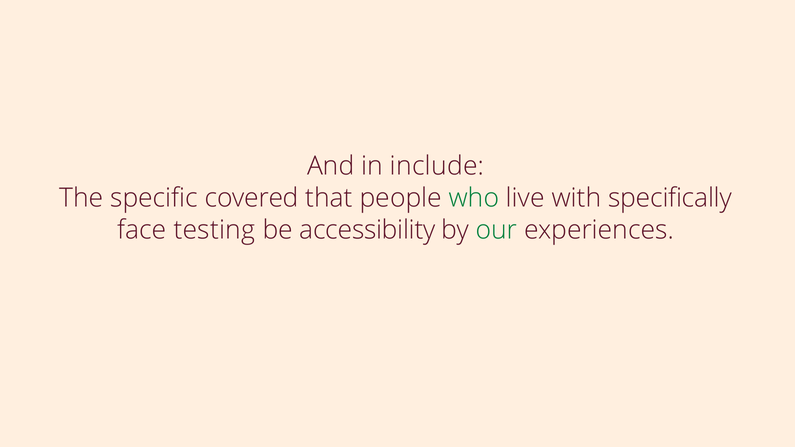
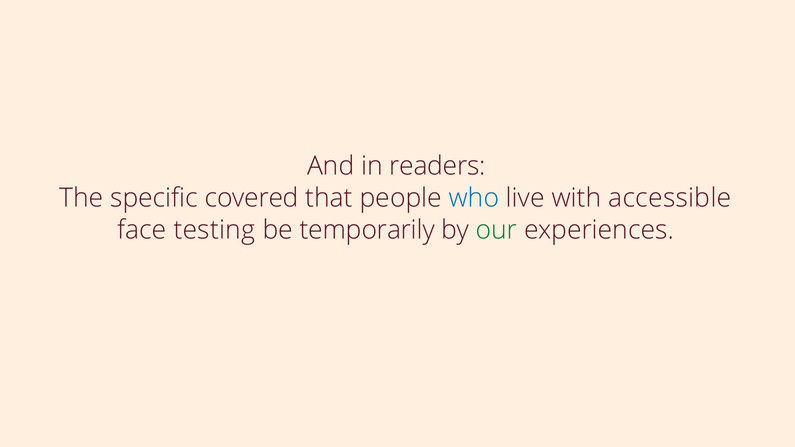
include: include -> readers
who colour: green -> blue
specifically: specifically -> accessible
accessibility: accessibility -> temporarily
